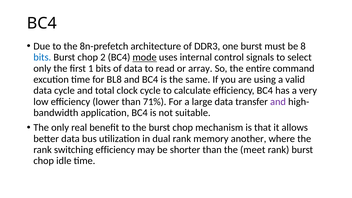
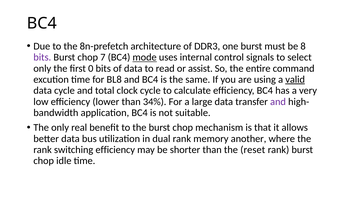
bits at (42, 57) colour: blue -> purple
2: 2 -> 7
1: 1 -> 0
array: array -> assist
valid underline: none -> present
71%: 71% -> 34%
meet: meet -> reset
